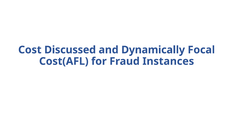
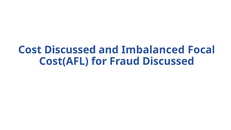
Dynamically: Dynamically -> Imbalanced
Fraud Instances: Instances -> Discussed
